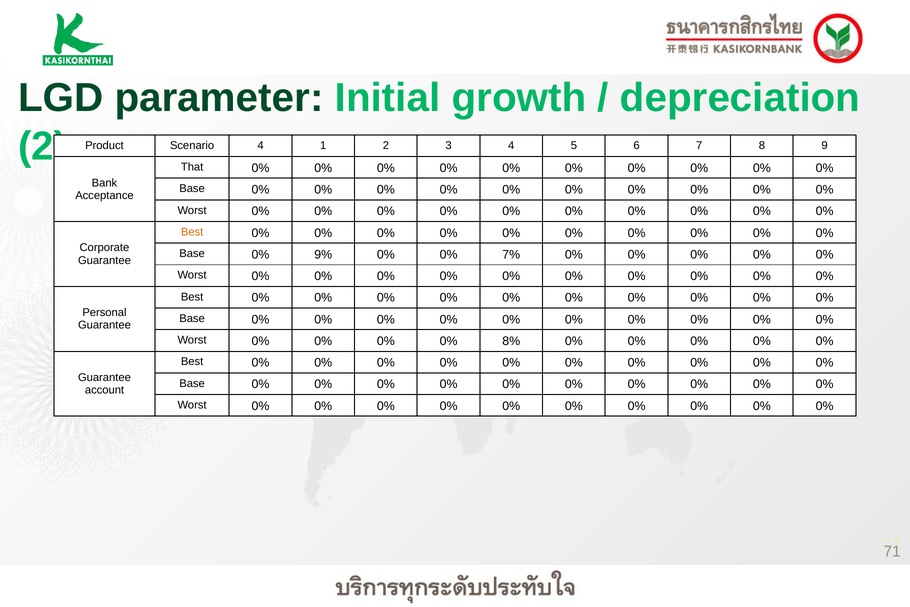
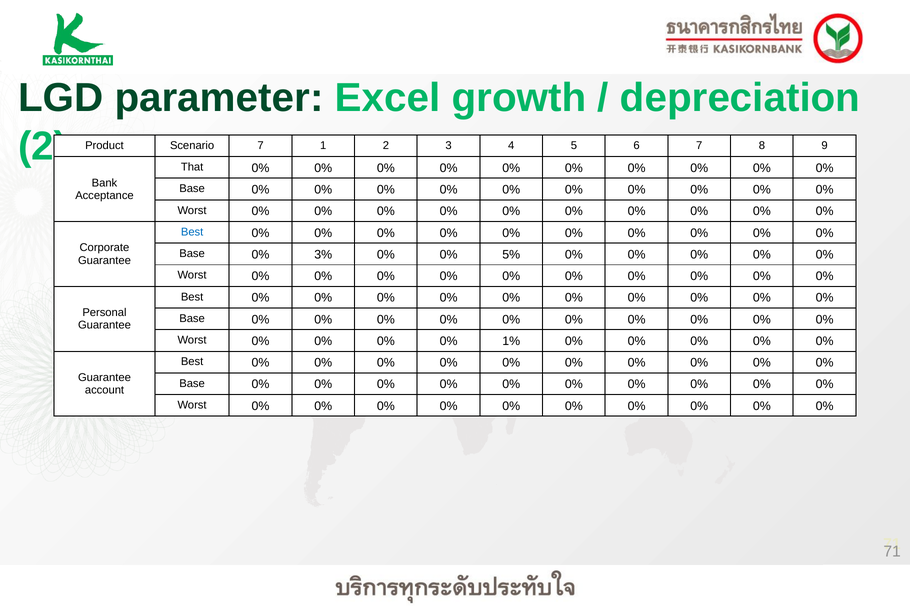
Initial: Initial -> Excel
Scenario 4: 4 -> 7
Best at (192, 232) colour: orange -> blue
9%: 9% -> 3%
7%: 7% -> 5%
8%: 8% -> 1%
